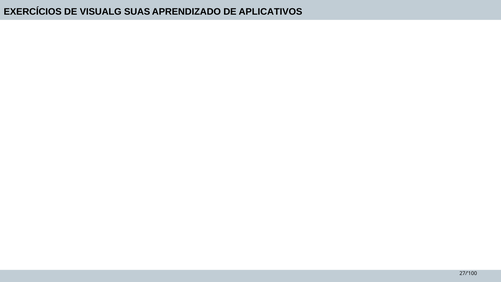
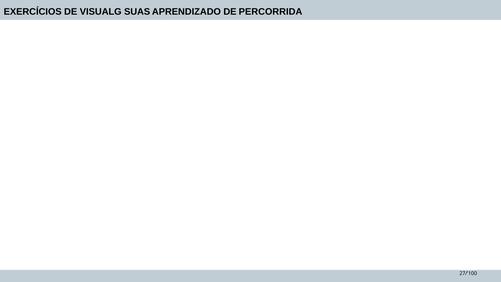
APLICATIVOS: APLICATIVOS -> PERCORRIDA
